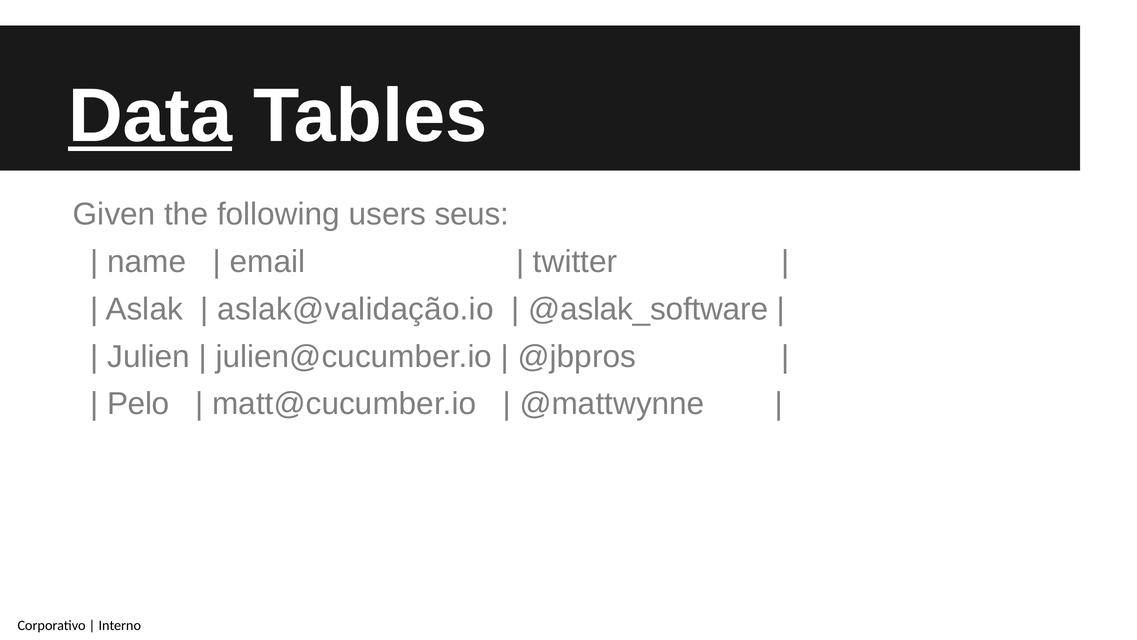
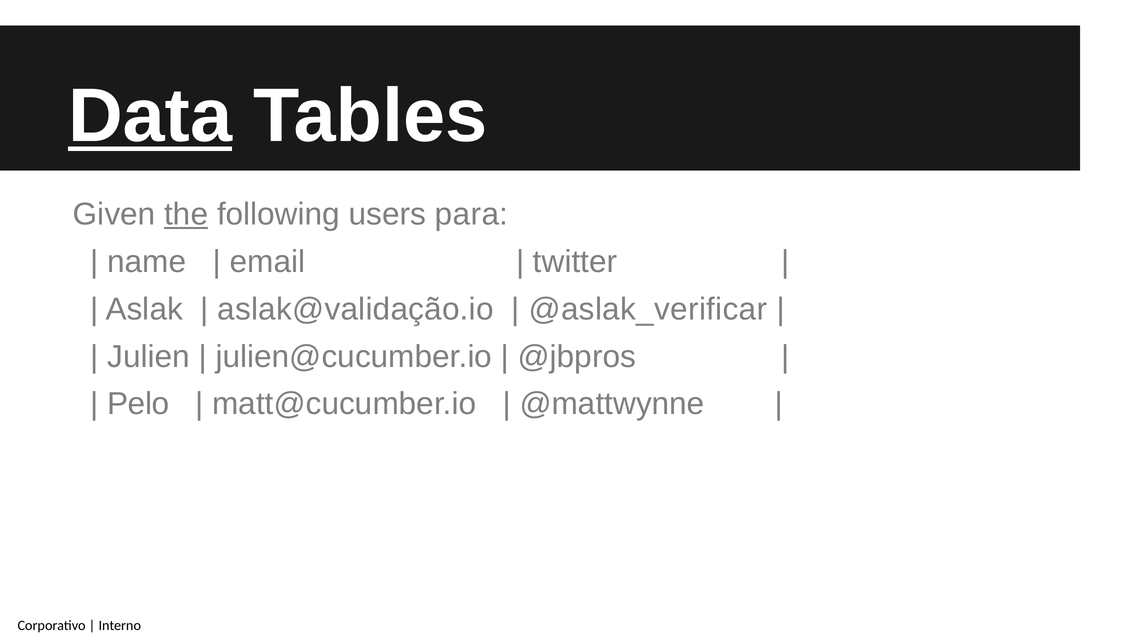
the underline: none -> present
seus: seus -> para
@aslak_software: @aslak_software -> @aslak_verificar
